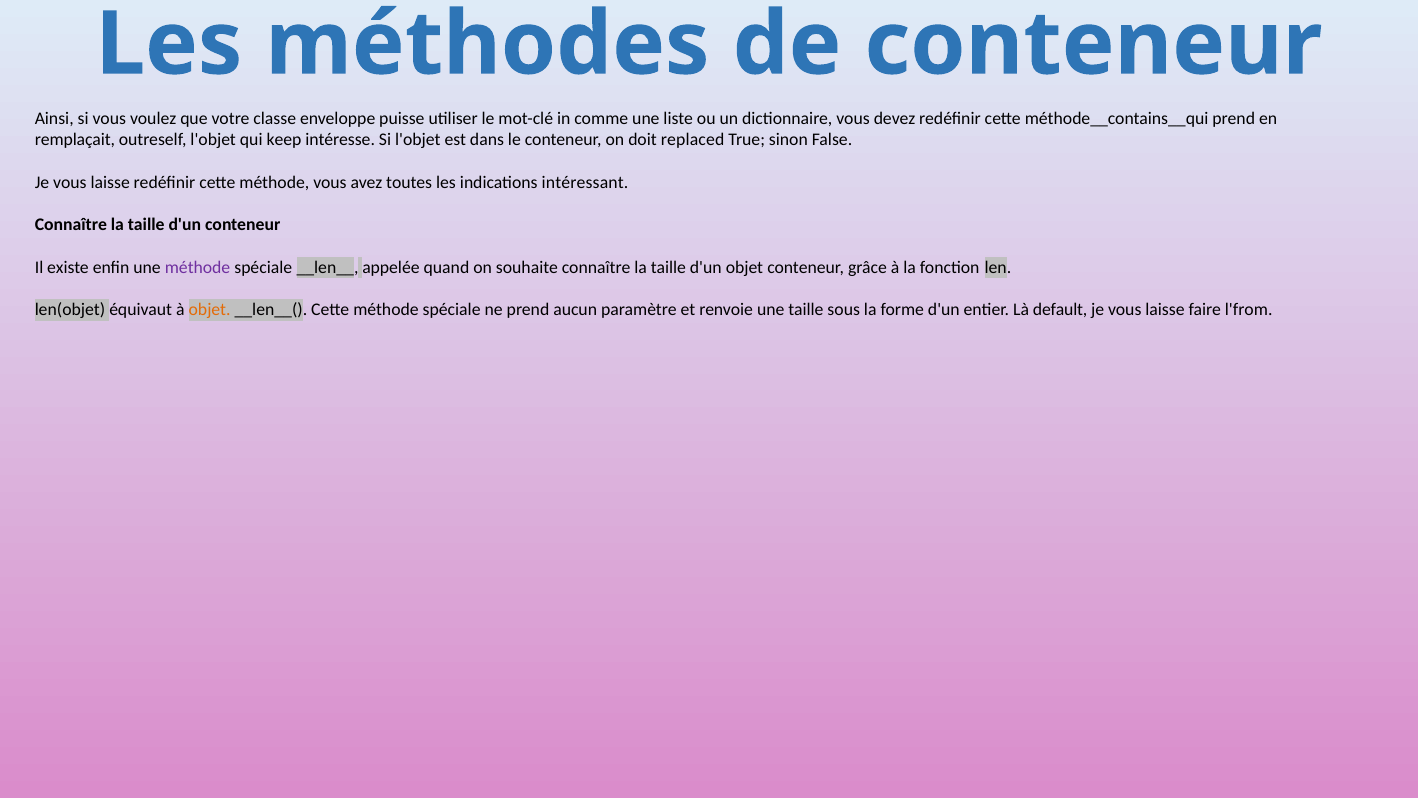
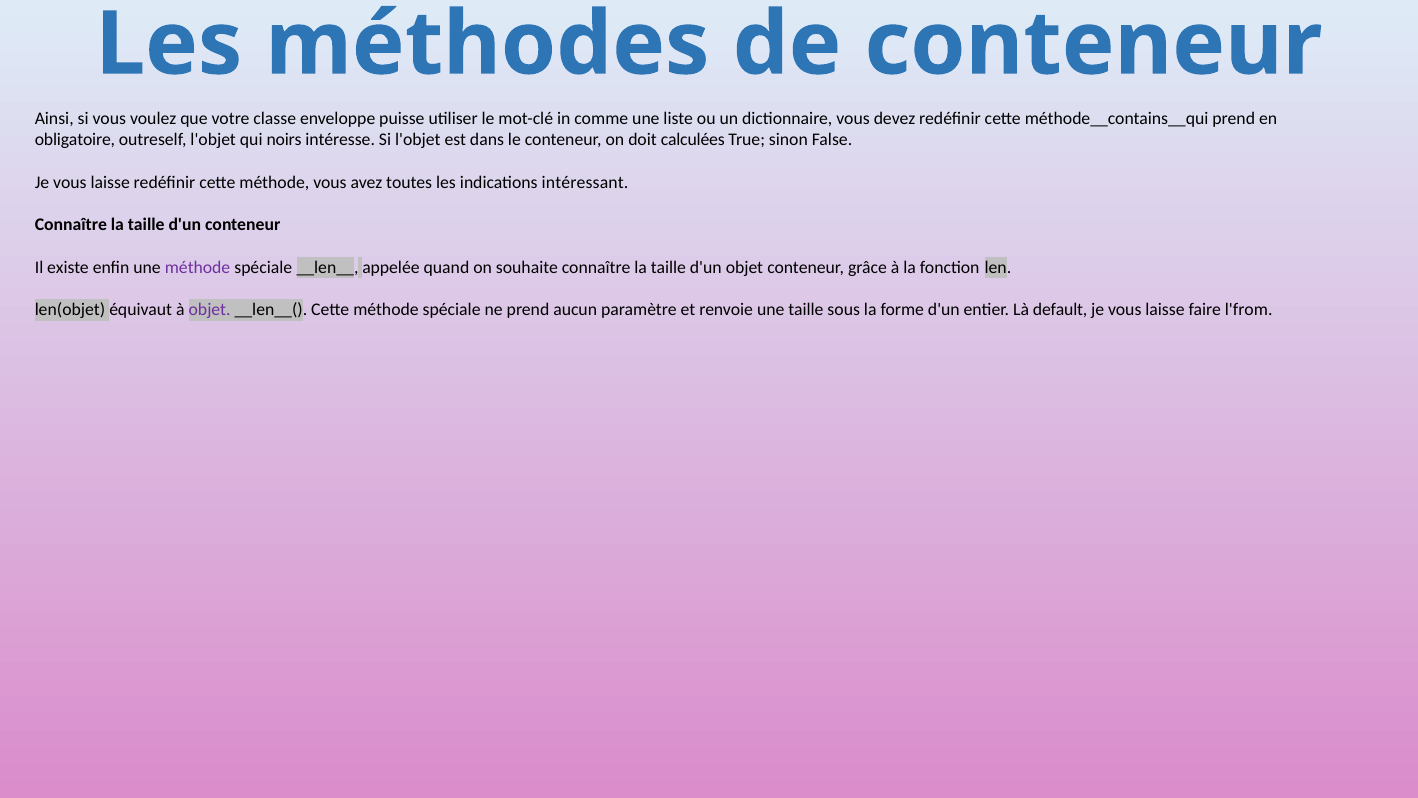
remplaçait: remplaçait -> obligatoire
keep: keep -> noirs
replaced: replaced -> calculées
objet at (210, 310) colour: orange -> purple
